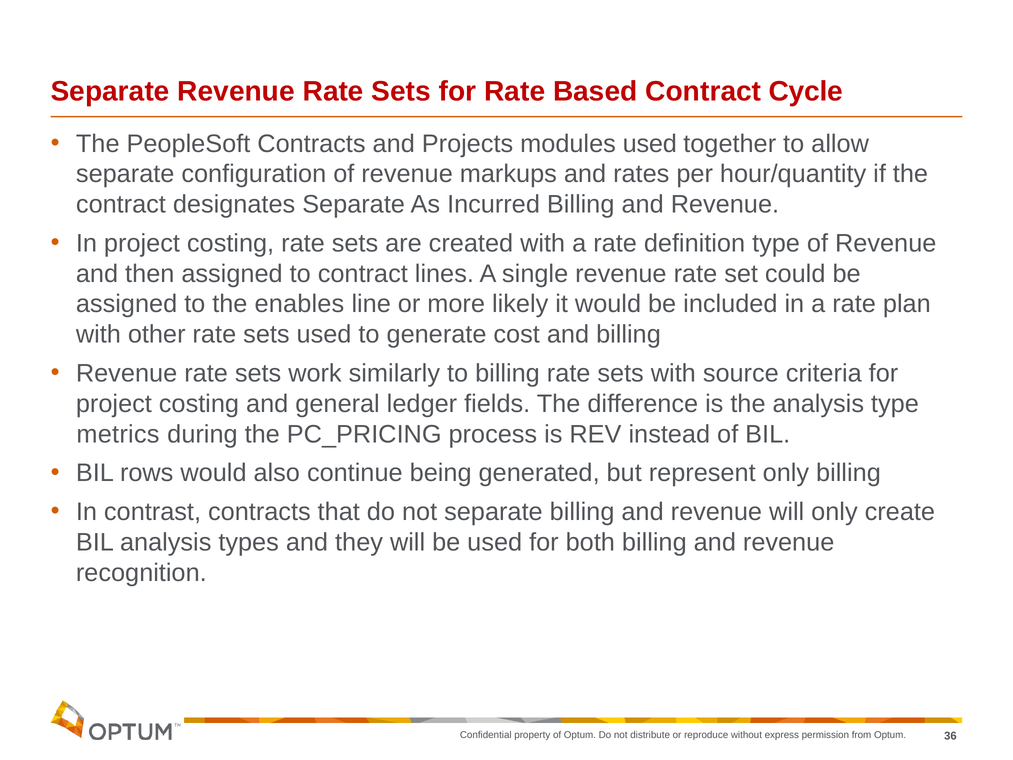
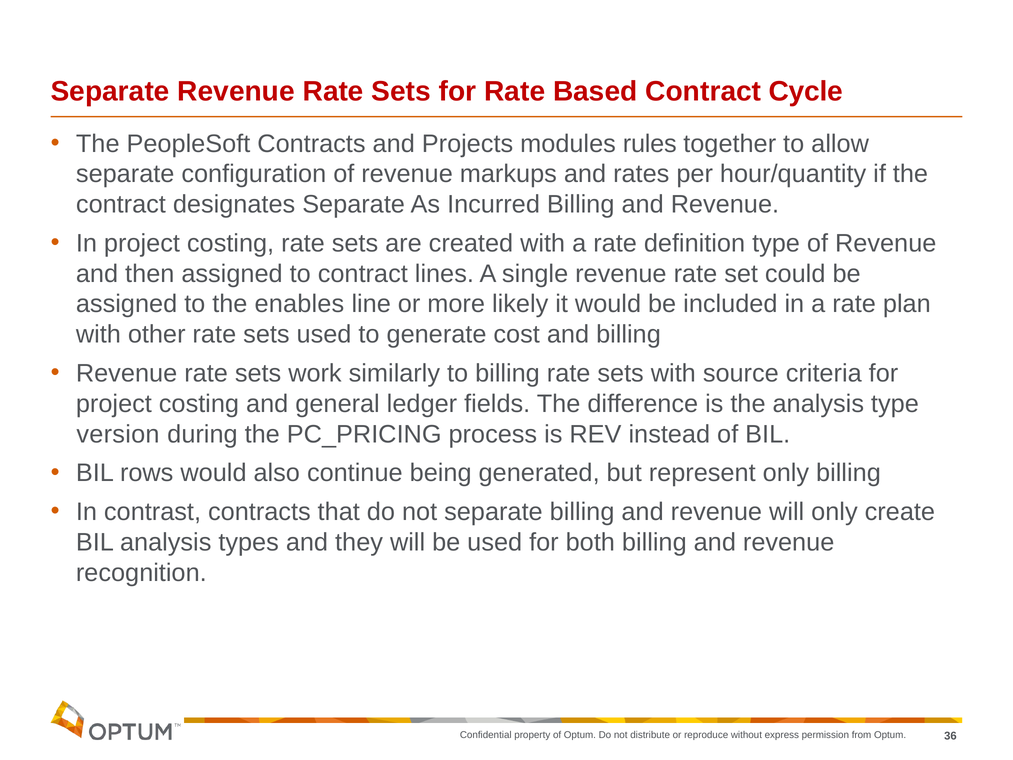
modules used: used -> rules
metrics: metrics -> version
